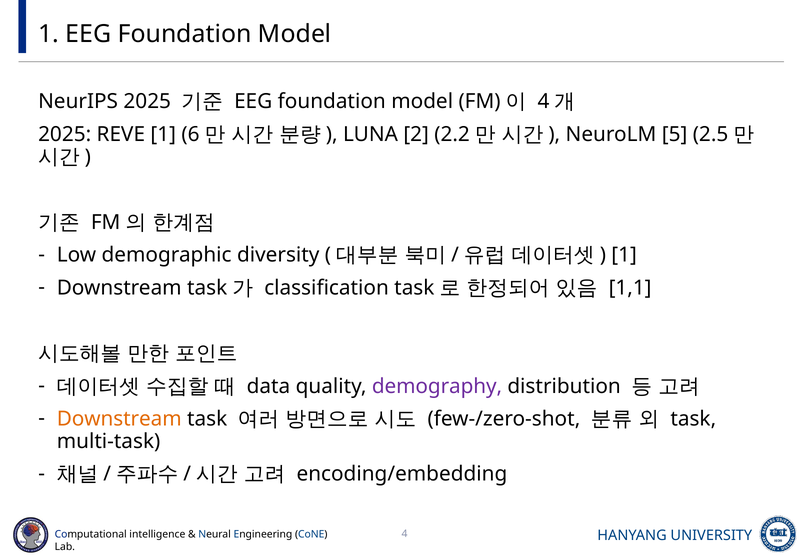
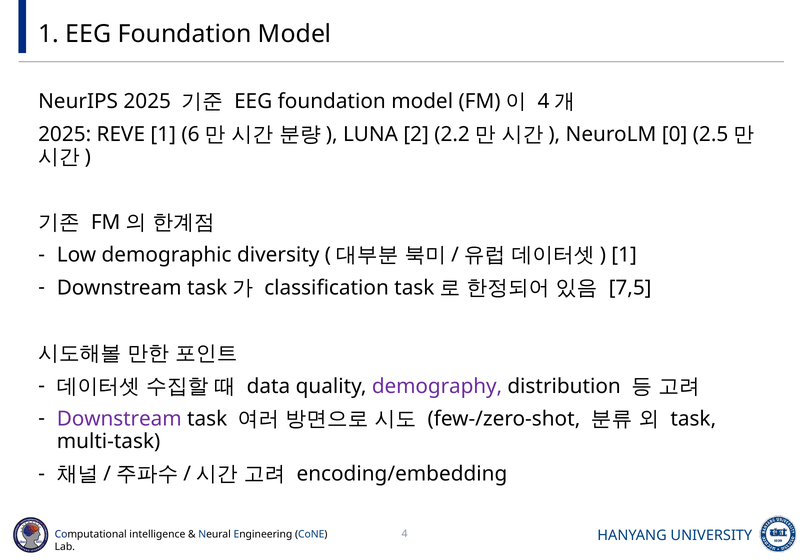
5: 5 -> 0
1,1: 1,1 -> 7,5
Downstream at (119, 419) colour: orange -> purple
